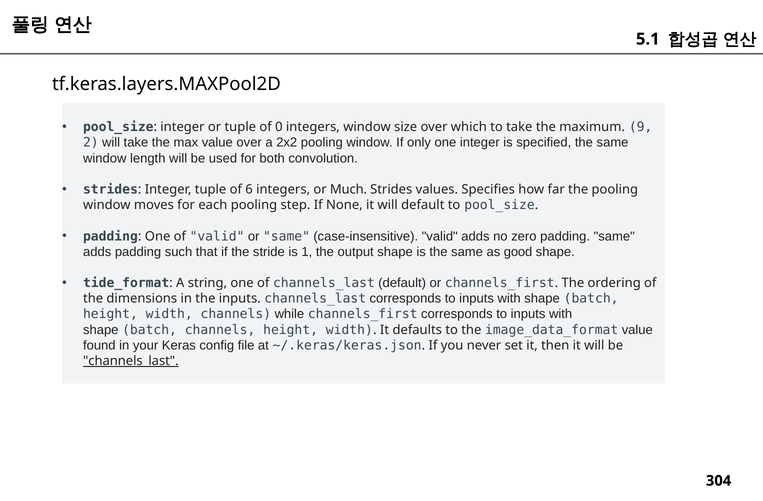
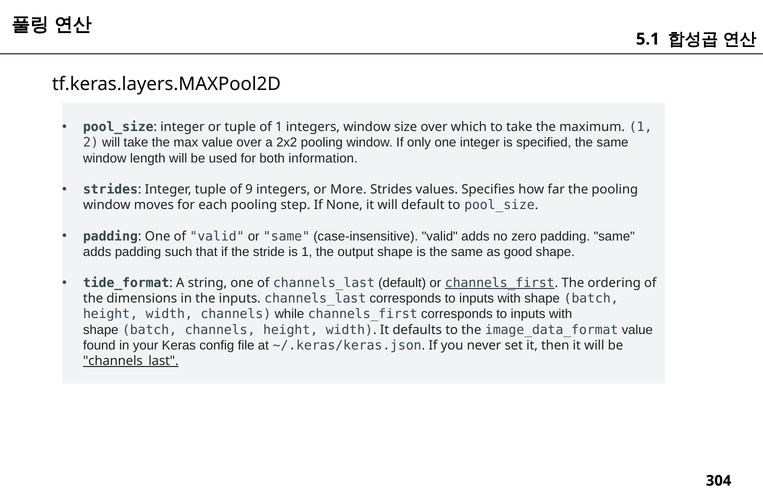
of 0: 0 -> 1
maximum 9: 9 -> 1
convolution: convolution -> information
6: 6 -> 9
Much: Much -> More
channels_first at (500, 283) underline: none -> present
